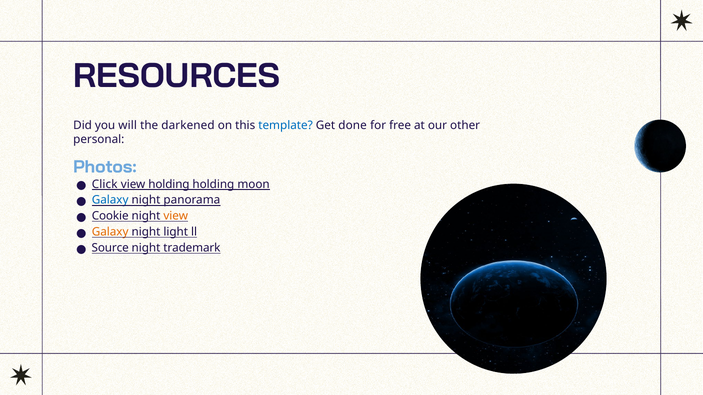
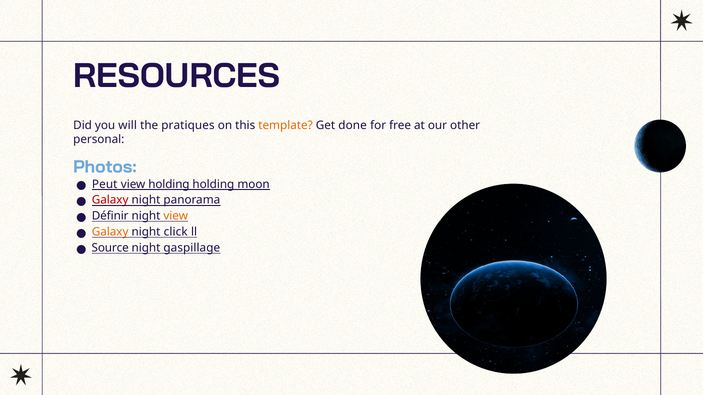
darkened: darkened -> pratiques
template colour: blue -> orange
Click: Click -> Peut
Galaxy at (110, 200) colour: blue -> red
Cookie: Cookie -> Définir
light: light -> click
trademark: trademark -> gaspillage
